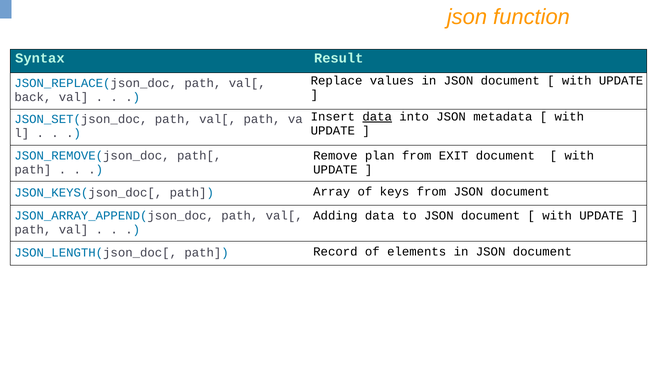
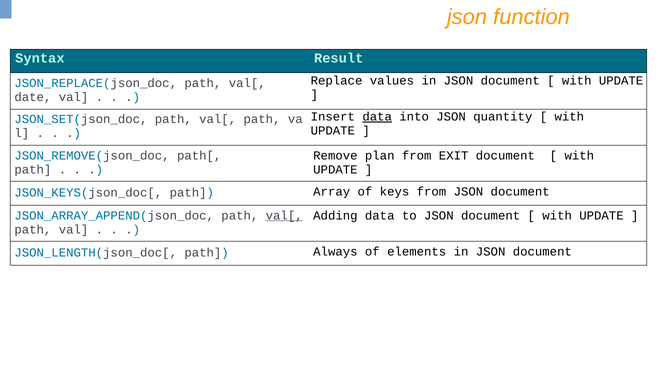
back: back -> date
metadata: metadata -> quantity
val[ at (284, 215) underline: none -> present
Record: Record -> Always
